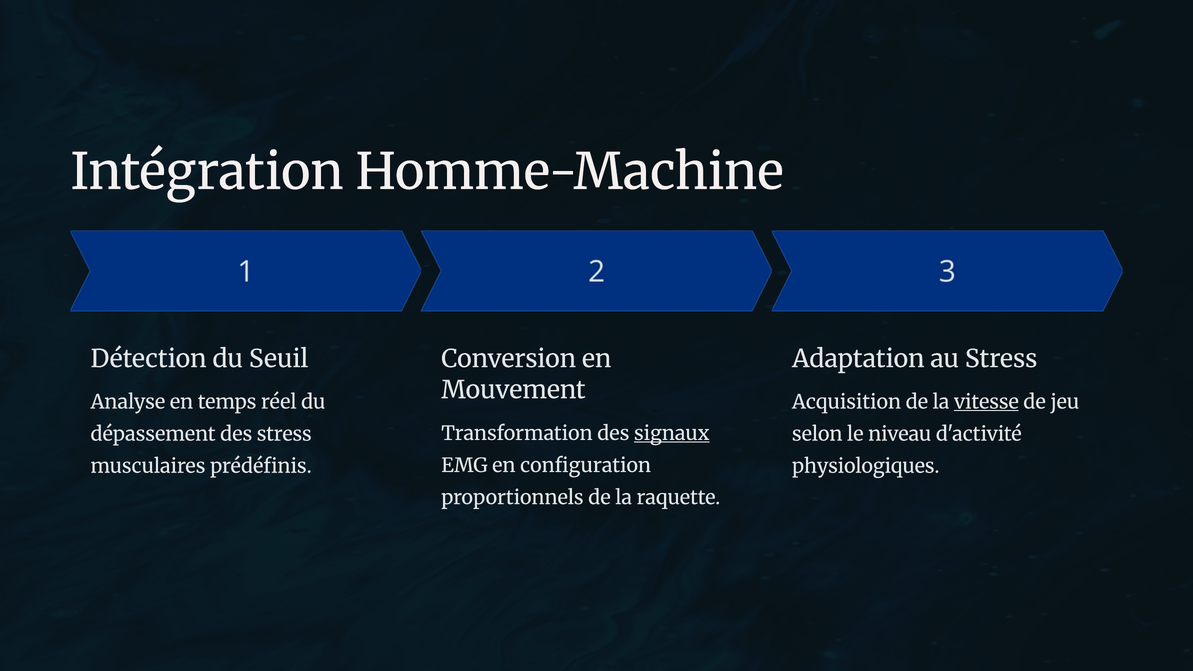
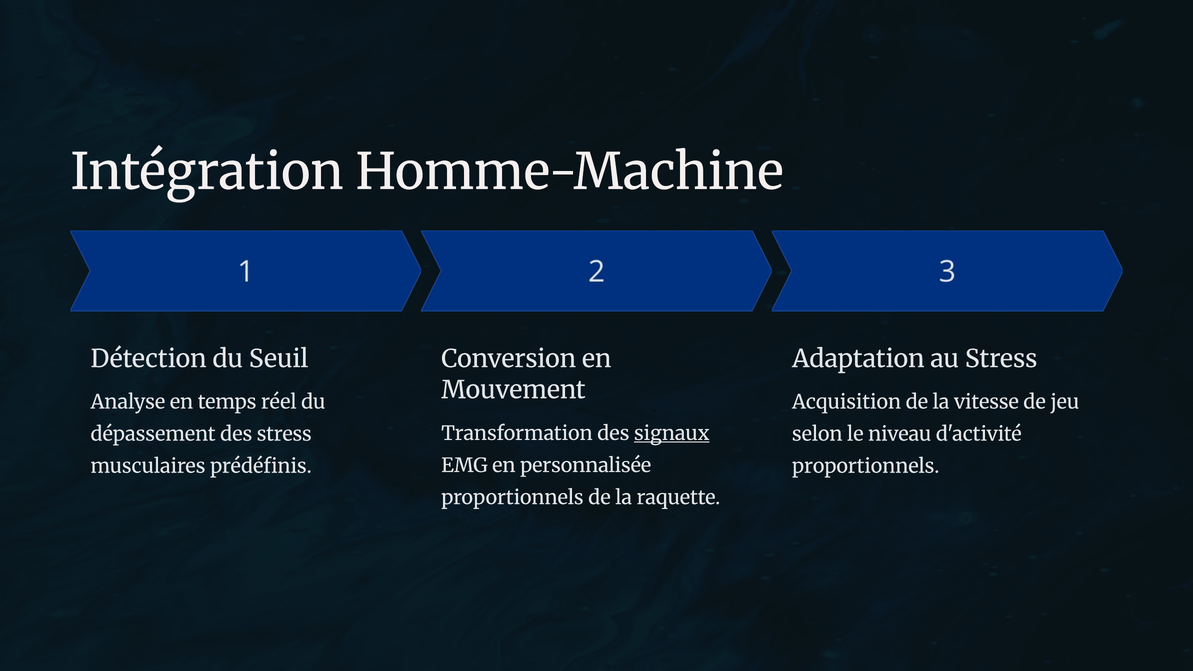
vitesse underline: present -> none
configuration: configuration -> personnalisée
physiologiques at (866, 466): physiologiques -> proportionnels
